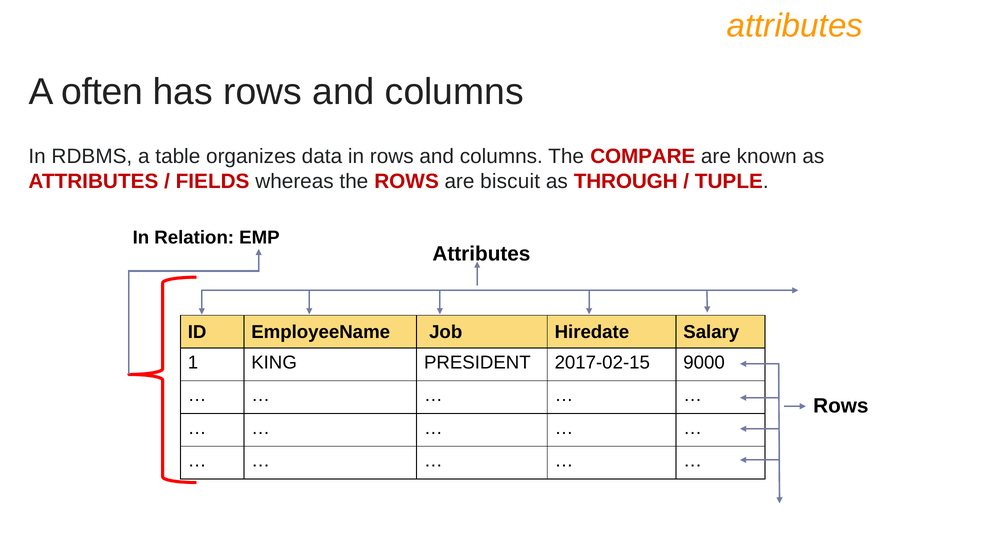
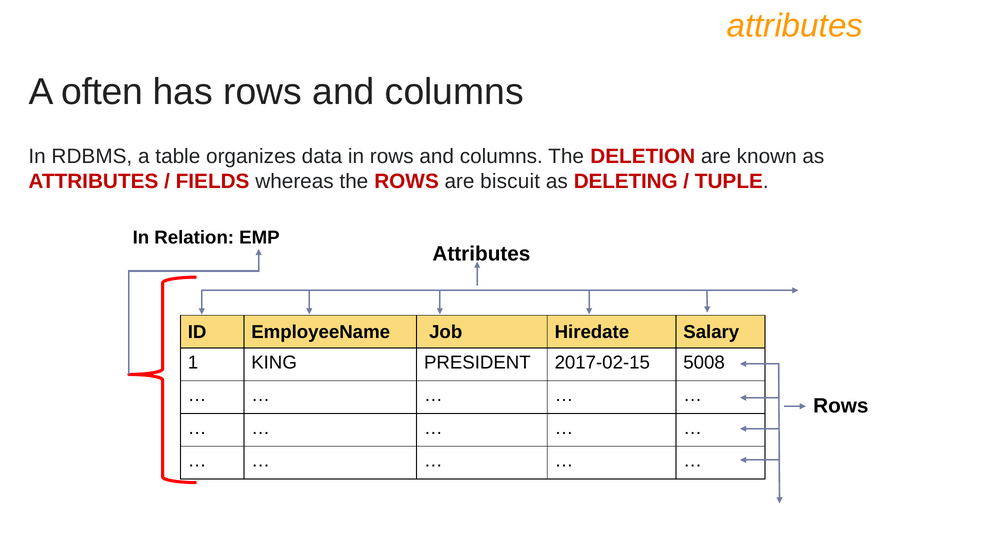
COMPARE: COMPARE -> DELETION
THROUGH: THROUGH -> DELETING
9000: 9000 -> 5008
